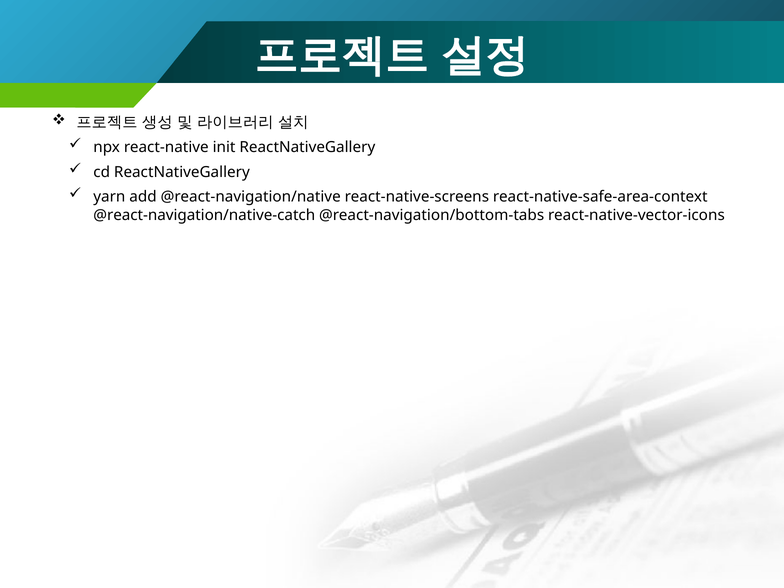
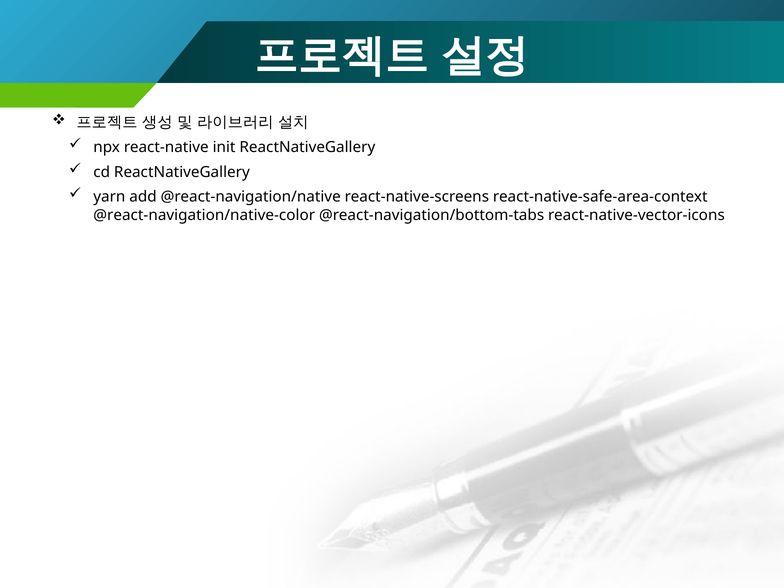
@react-navigation/native-catch: @react-navigation/native-catch -> @react-navigation/native-color
